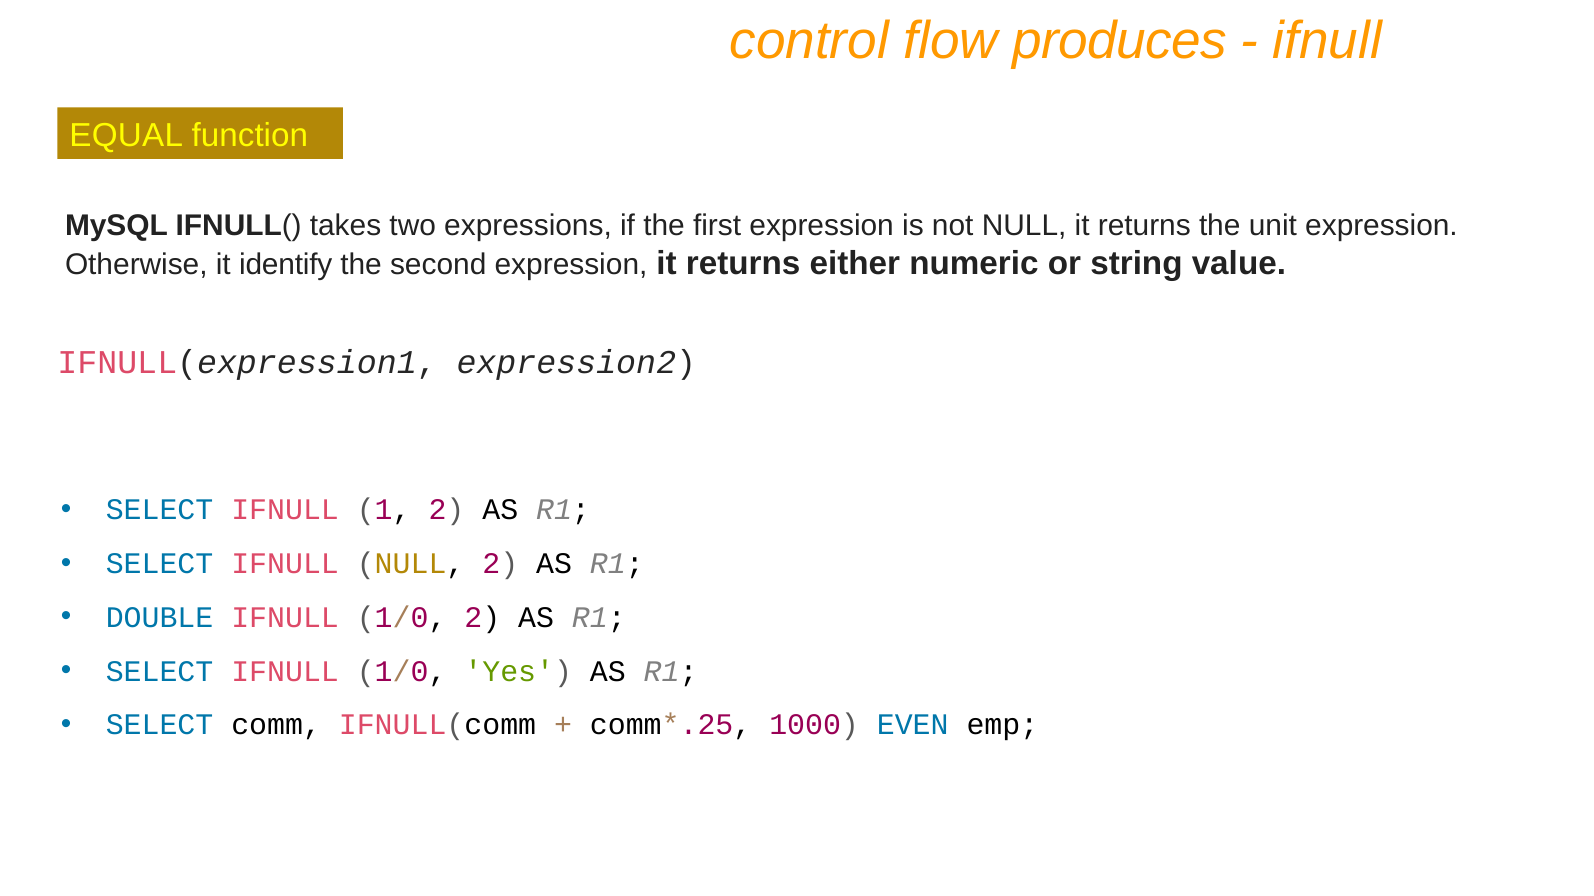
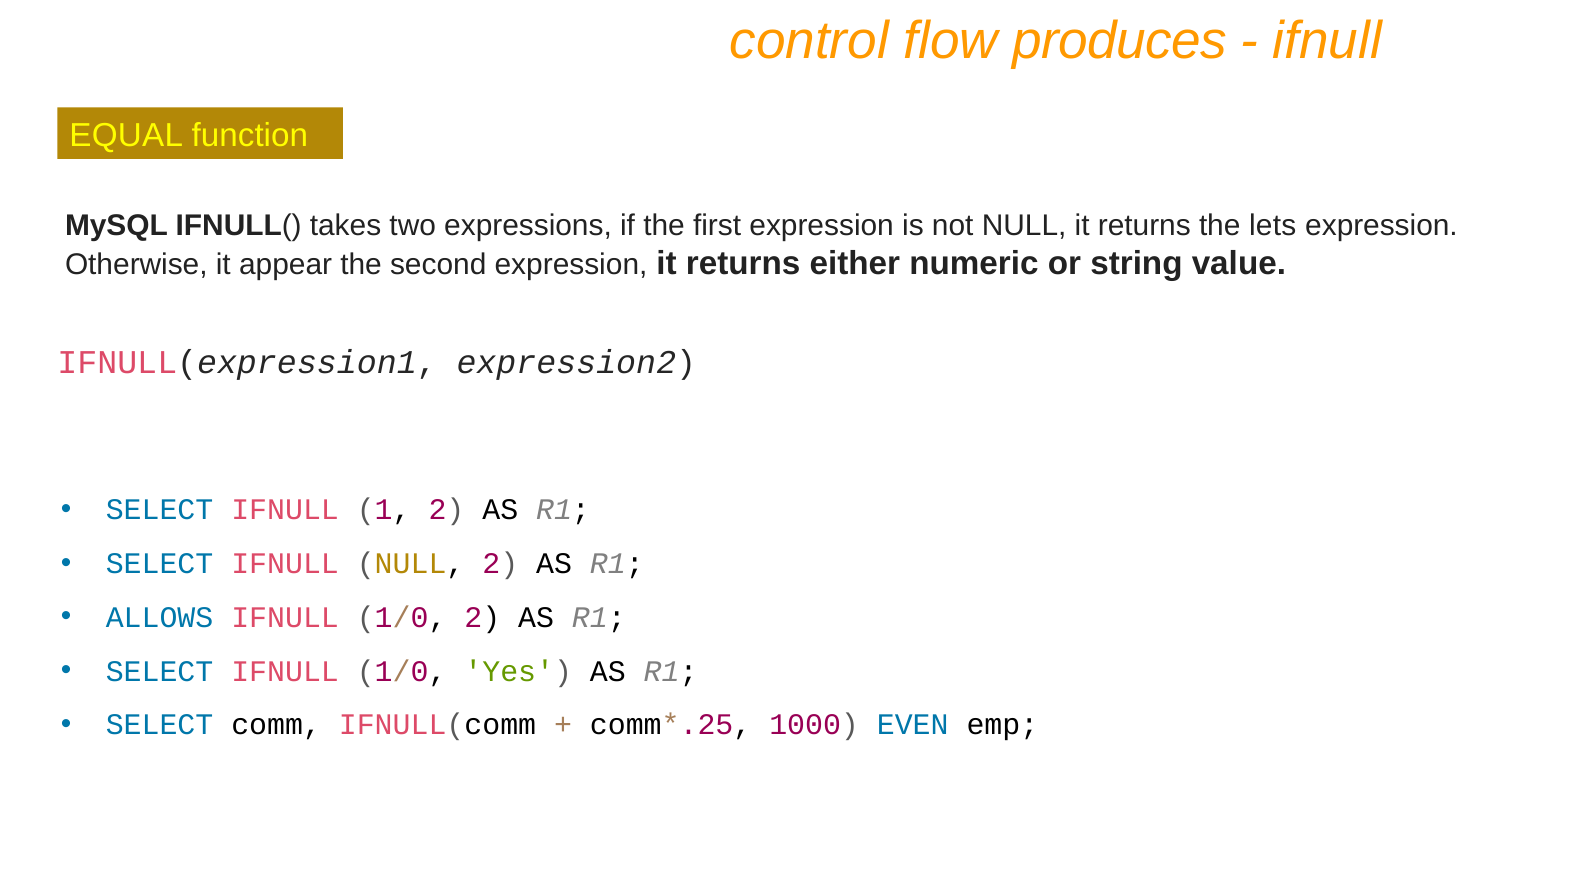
unit: unit -> lets
identify: identify -> appear
DOUBLE: DOUBLE -> ALLOWS
